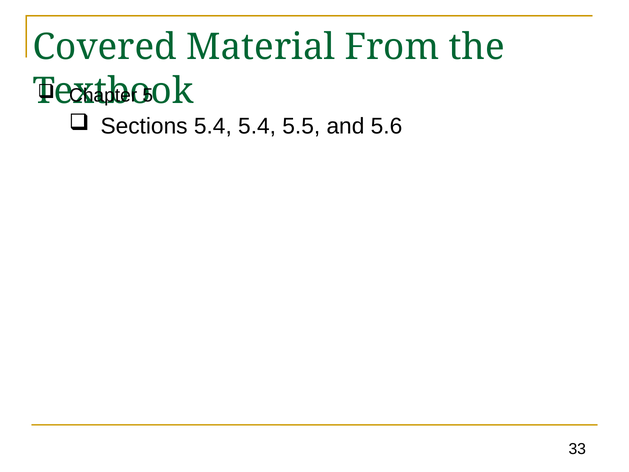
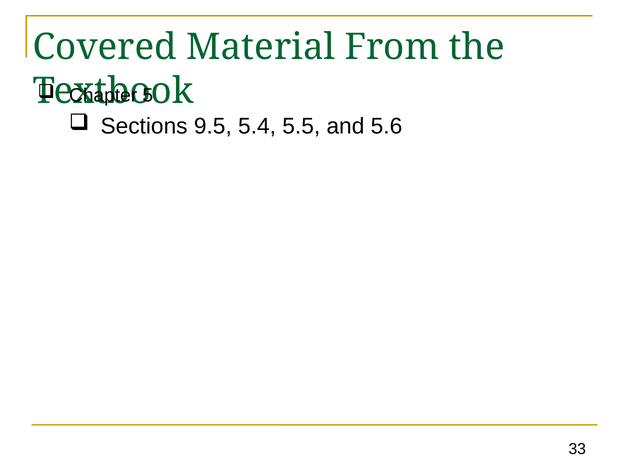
Sections 5.4: 5.4 -> 9.5
